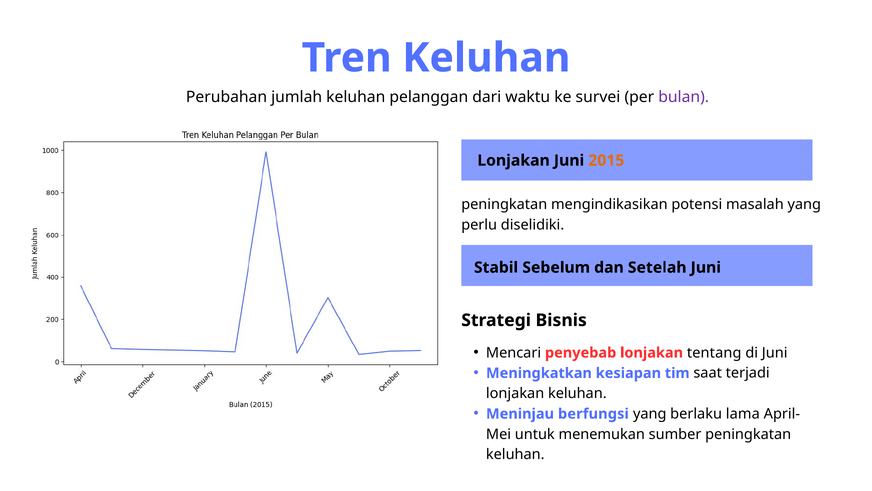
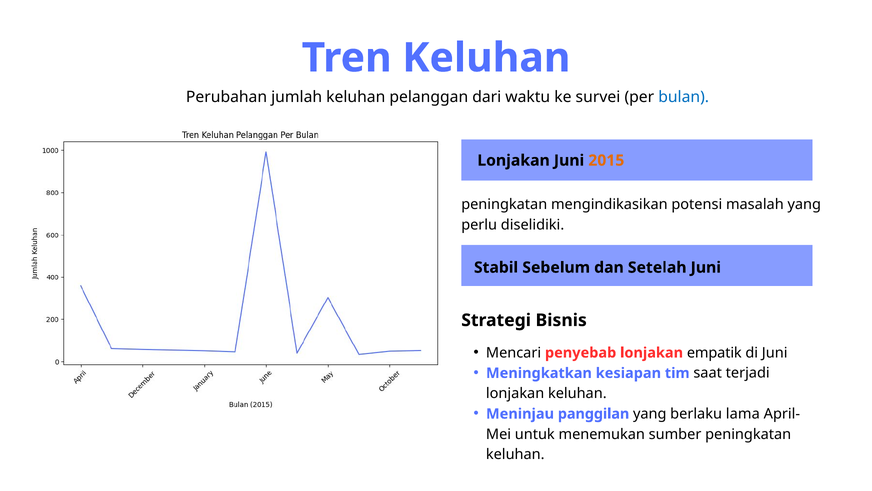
bulan colour: purple -> blue
tentang: tentang -> empatik
berfungsi: berfungsi -> panggilan
